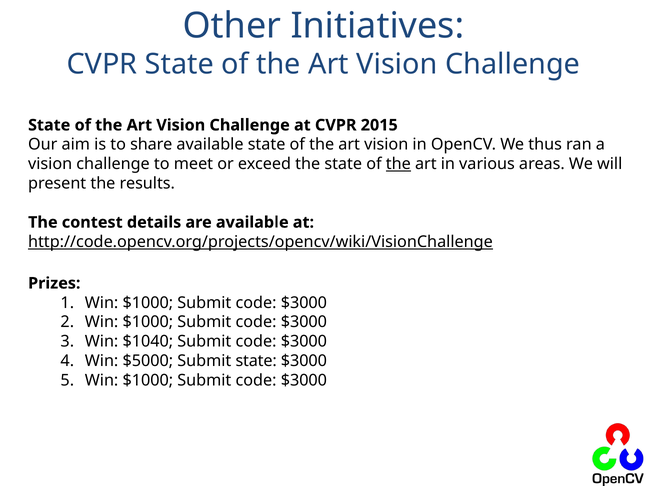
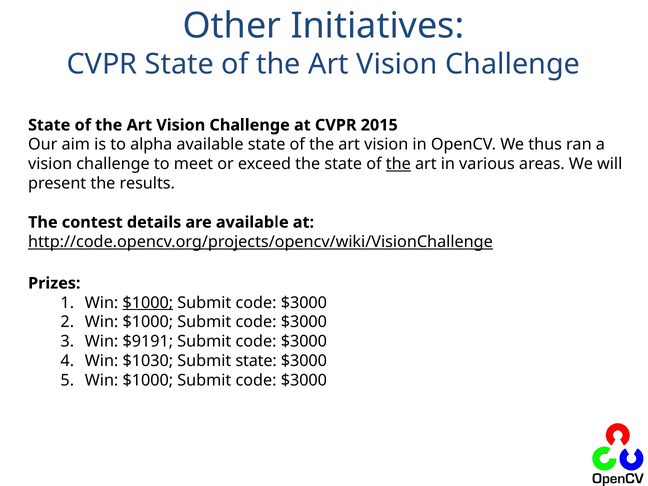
share: share -> alpha
$1000 at (148, 303) underline: none -> present
$1040: $1040 -> $9191
$5000: $5000 -> $1030
